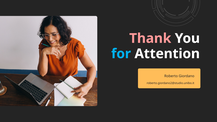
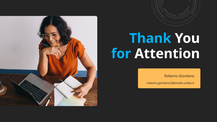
Thank colour: pink -> light blue
